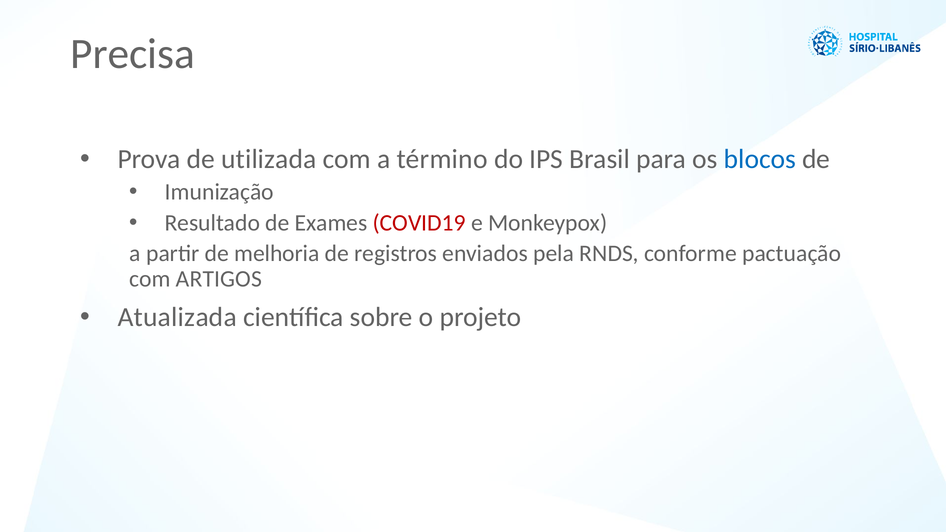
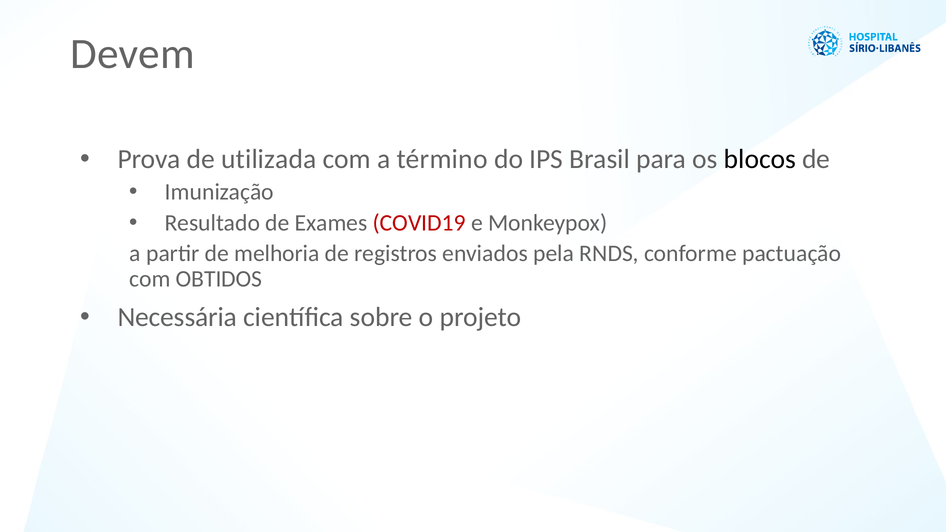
Precisa: Precisa -> Devem
blocos colour: blue -> black
ARTIGOS: ARTIGOS -> OBTIDOS
Atualizada: Atualizada -> Necessária
